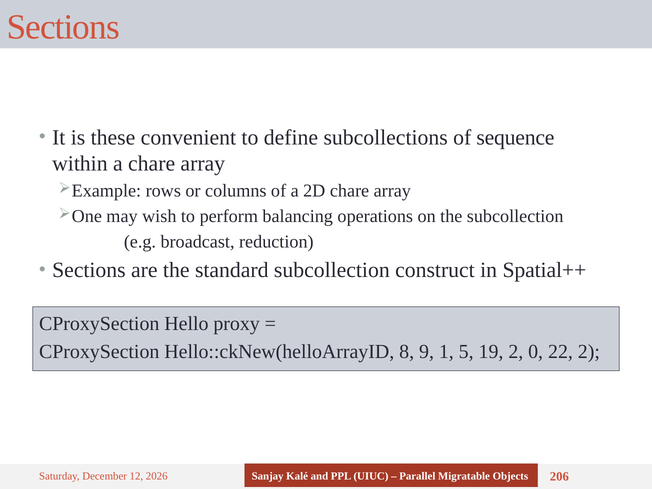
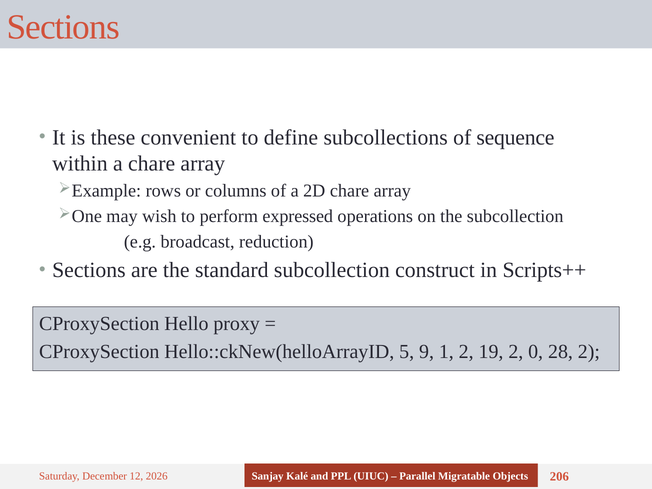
balancing: balancing -> expressed
Spatial++: Spatial++ -> Scripts++
8: 8 -> 5
1 5: 5 -> 2
22: 22 -> 28
